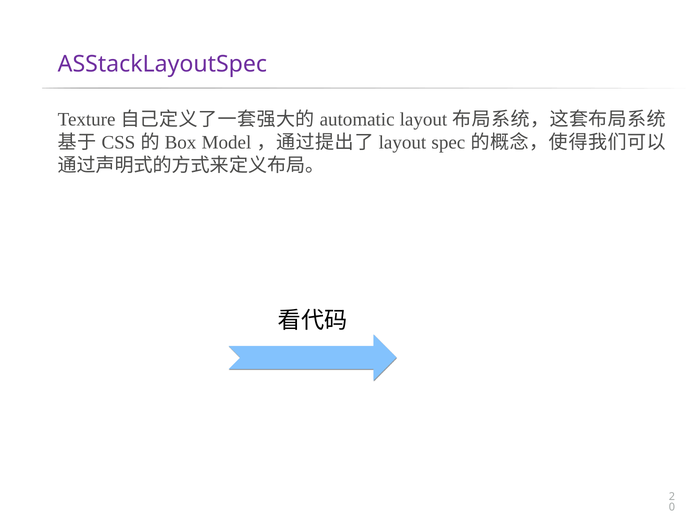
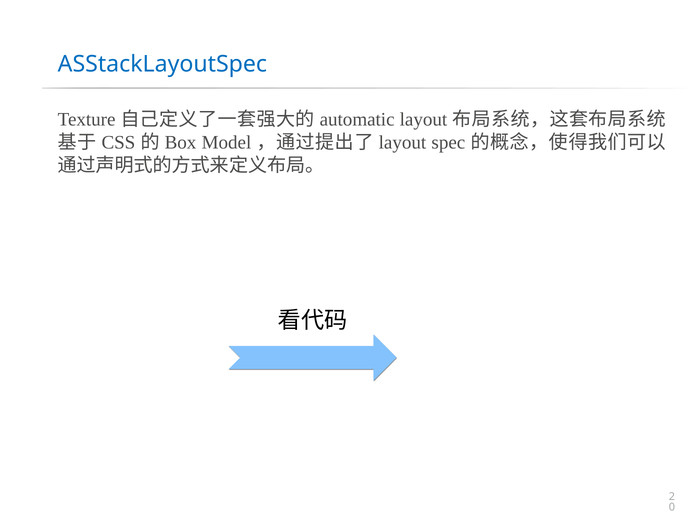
ASStackLayoutSpec colour: purple -> blue
